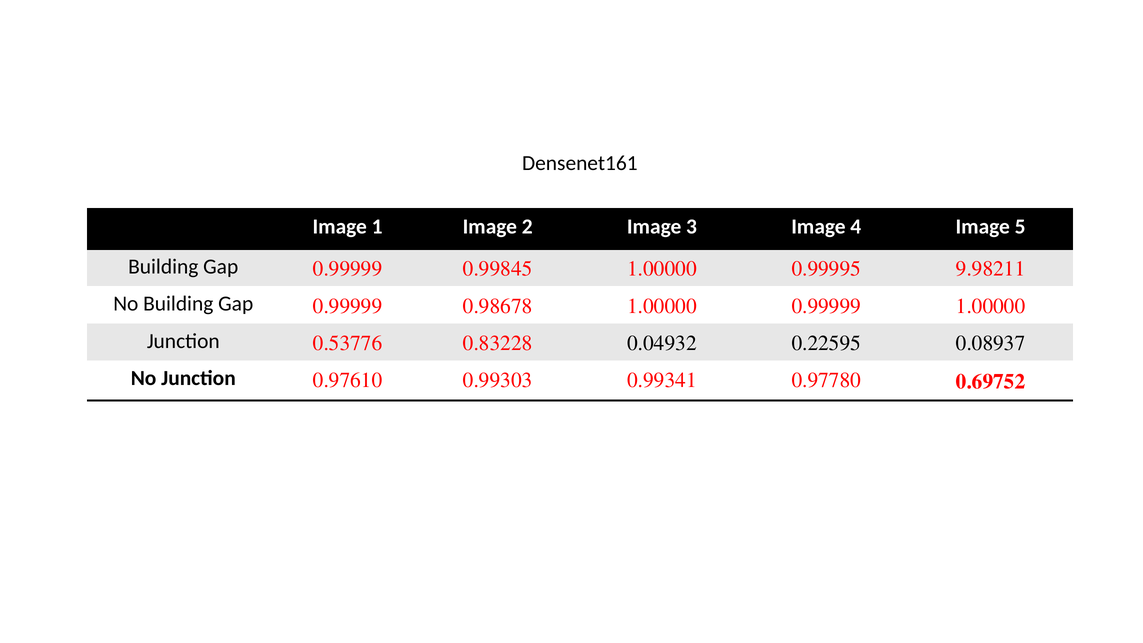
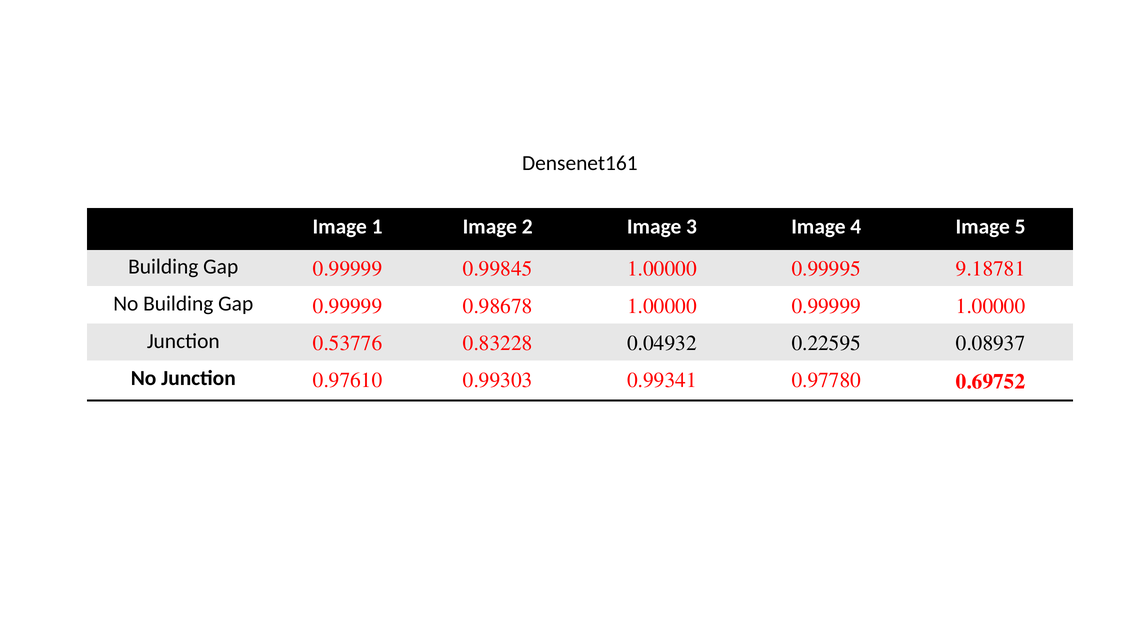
9.98211: 9.98211 -> 9.18781
